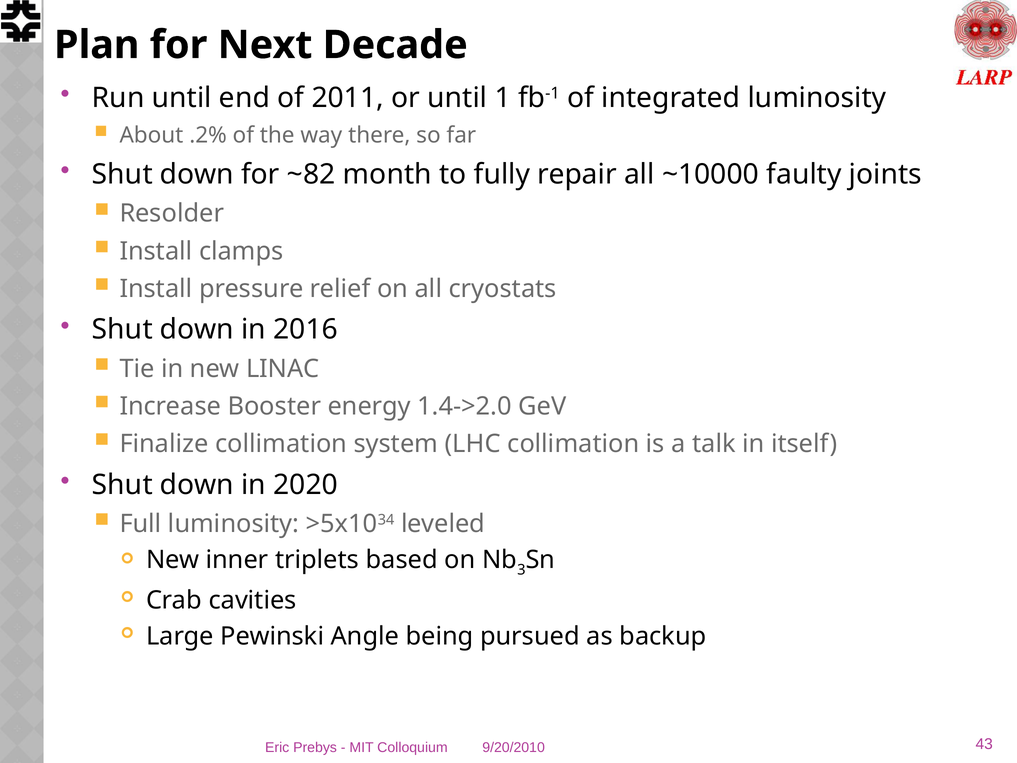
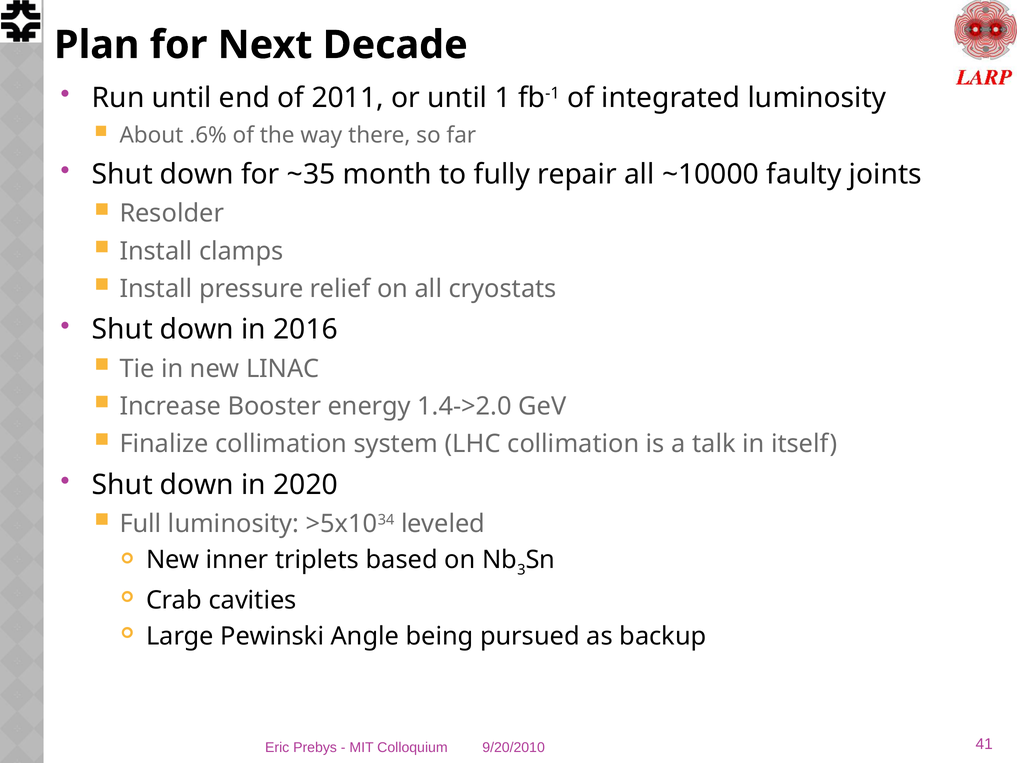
.2%: .2% -> .6%
~82: ~82 -> ~35
43: 43 -> 41
